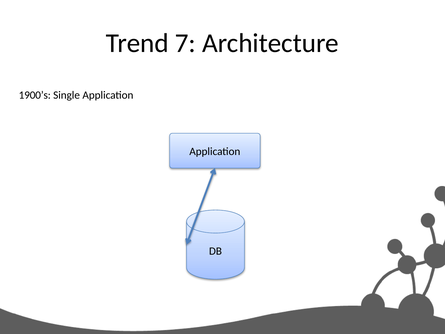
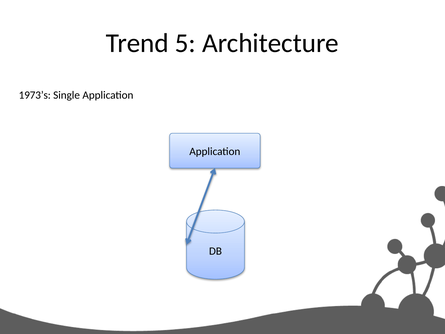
7: 7 -> 5
1900’s: 1900’s -> 1973’s
